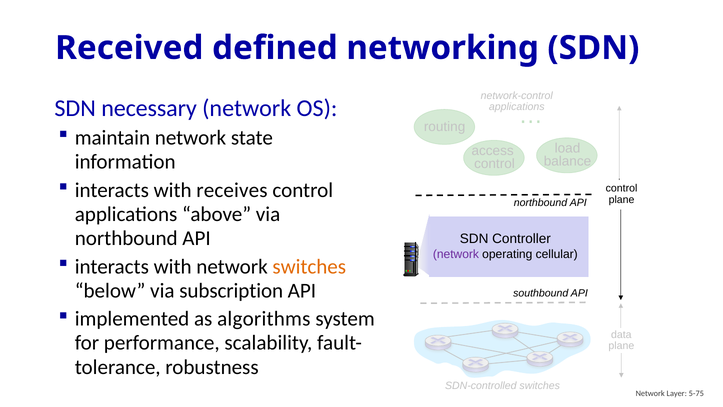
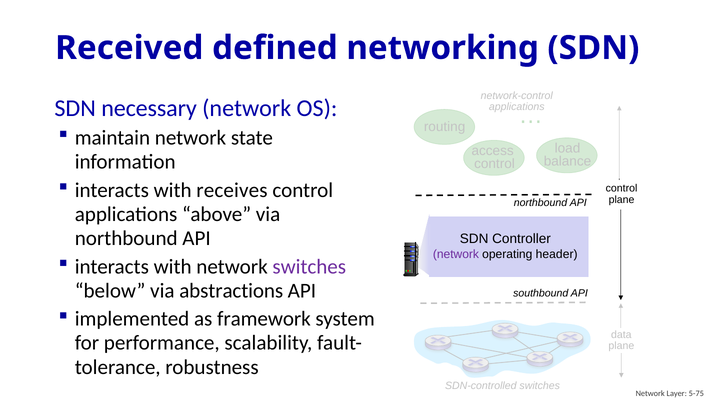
cellular: cellular -> header
switches at (309, 266) colour: orange -> purple
subscription: subscription -> abstractions
algorithms: algorithms -> framework
